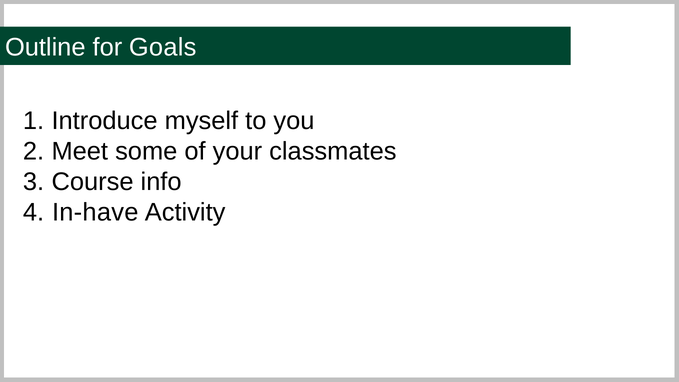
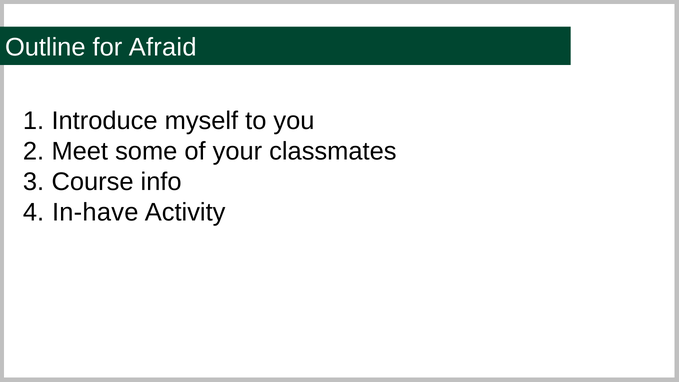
Goals: Goals -> Afraid
